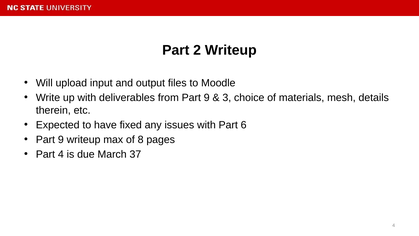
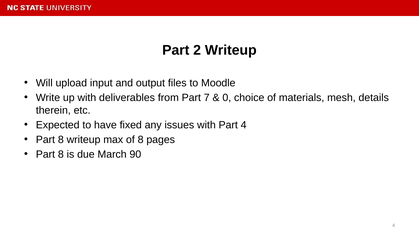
from Part 9: 9 -> 7
3: 3 -> 0
Part 6: 6 -> 4
9 at (61, 139): 9 -> 8
4 at (61, 154): 4 -> 8
37: 37 -> 90
